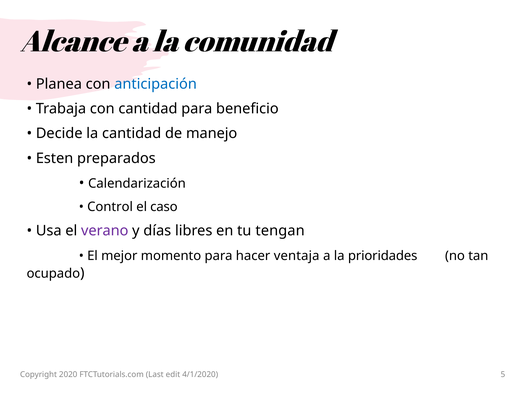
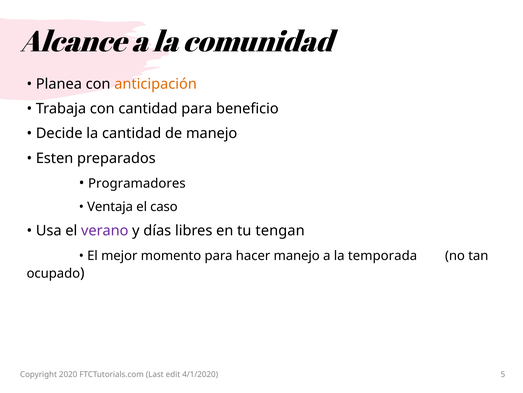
anticipación colour: blue -> orange
Calendarización: Calendarización -> Programadores
Control: Control -> Ventaja
hacer ventaja: ventaja -> manejo
prioridades: prioridades -> temporada
